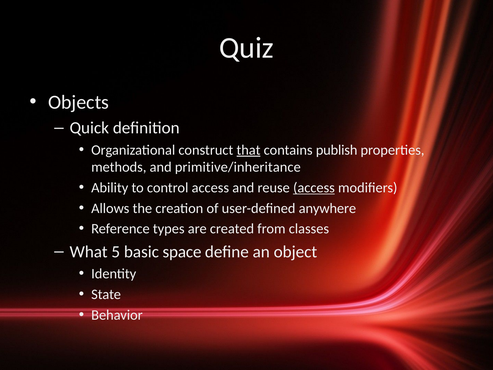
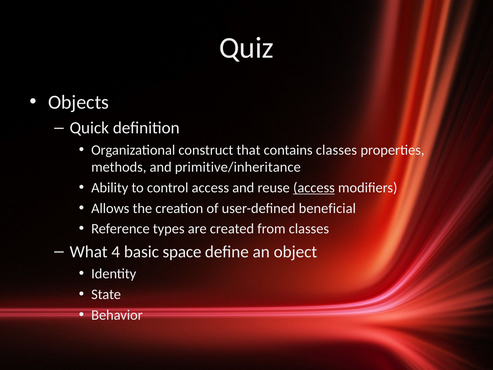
that underline: present -> none
contains publish: publish -> classes
anywhere: anywhere -> beneficial
5: 5 -> 4
